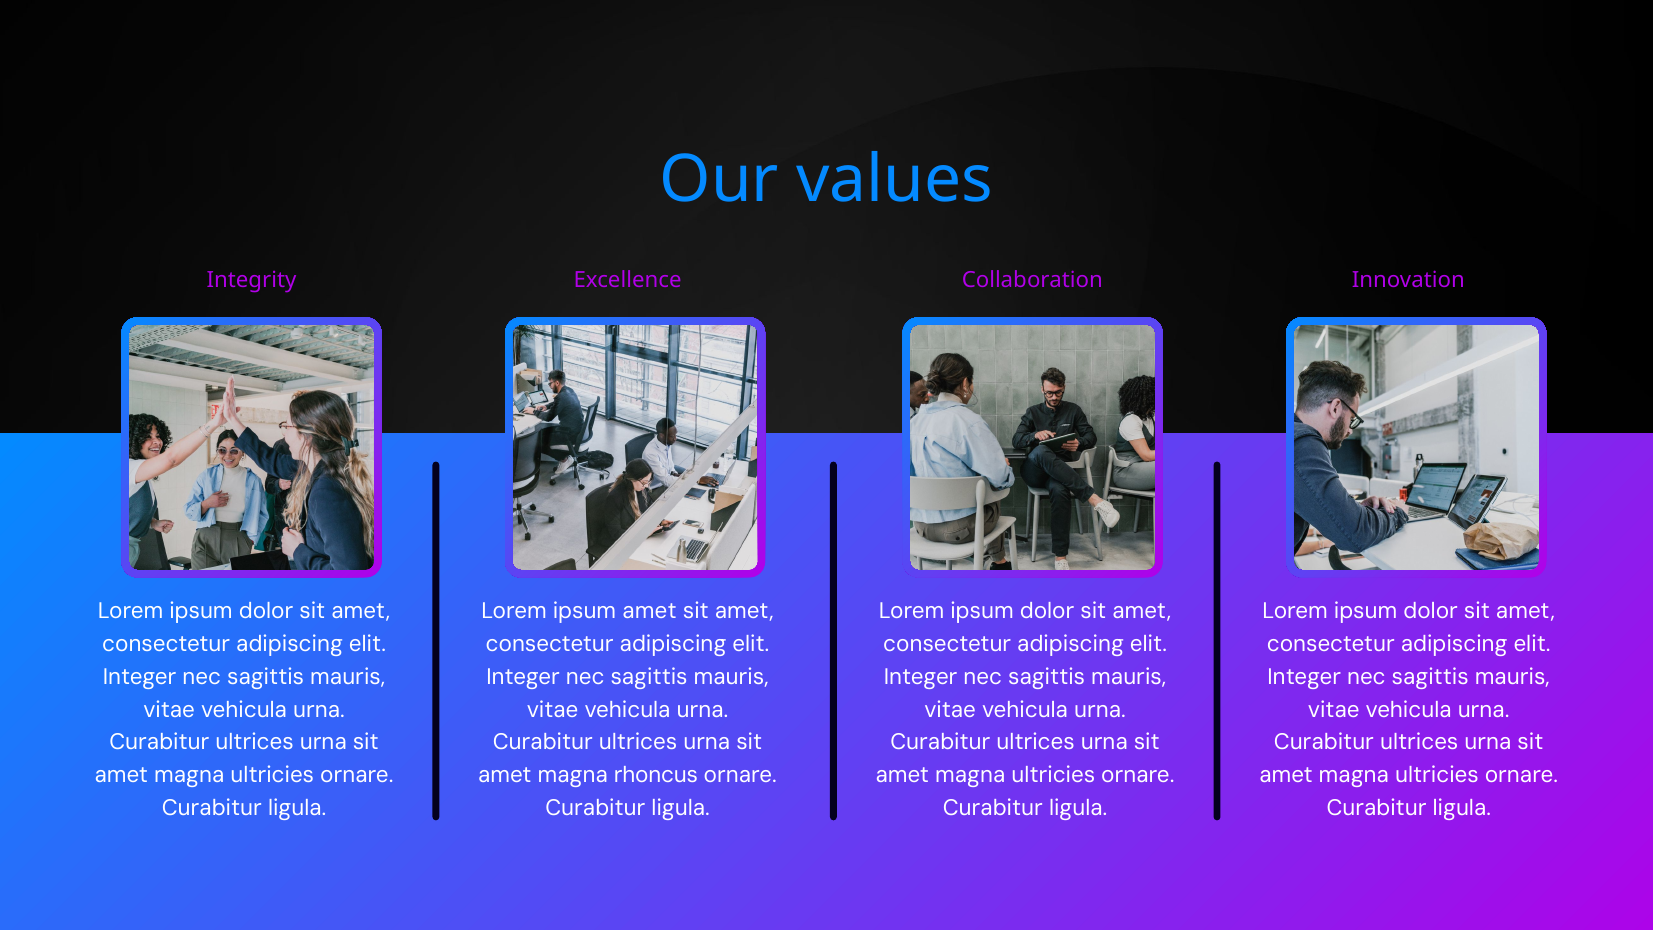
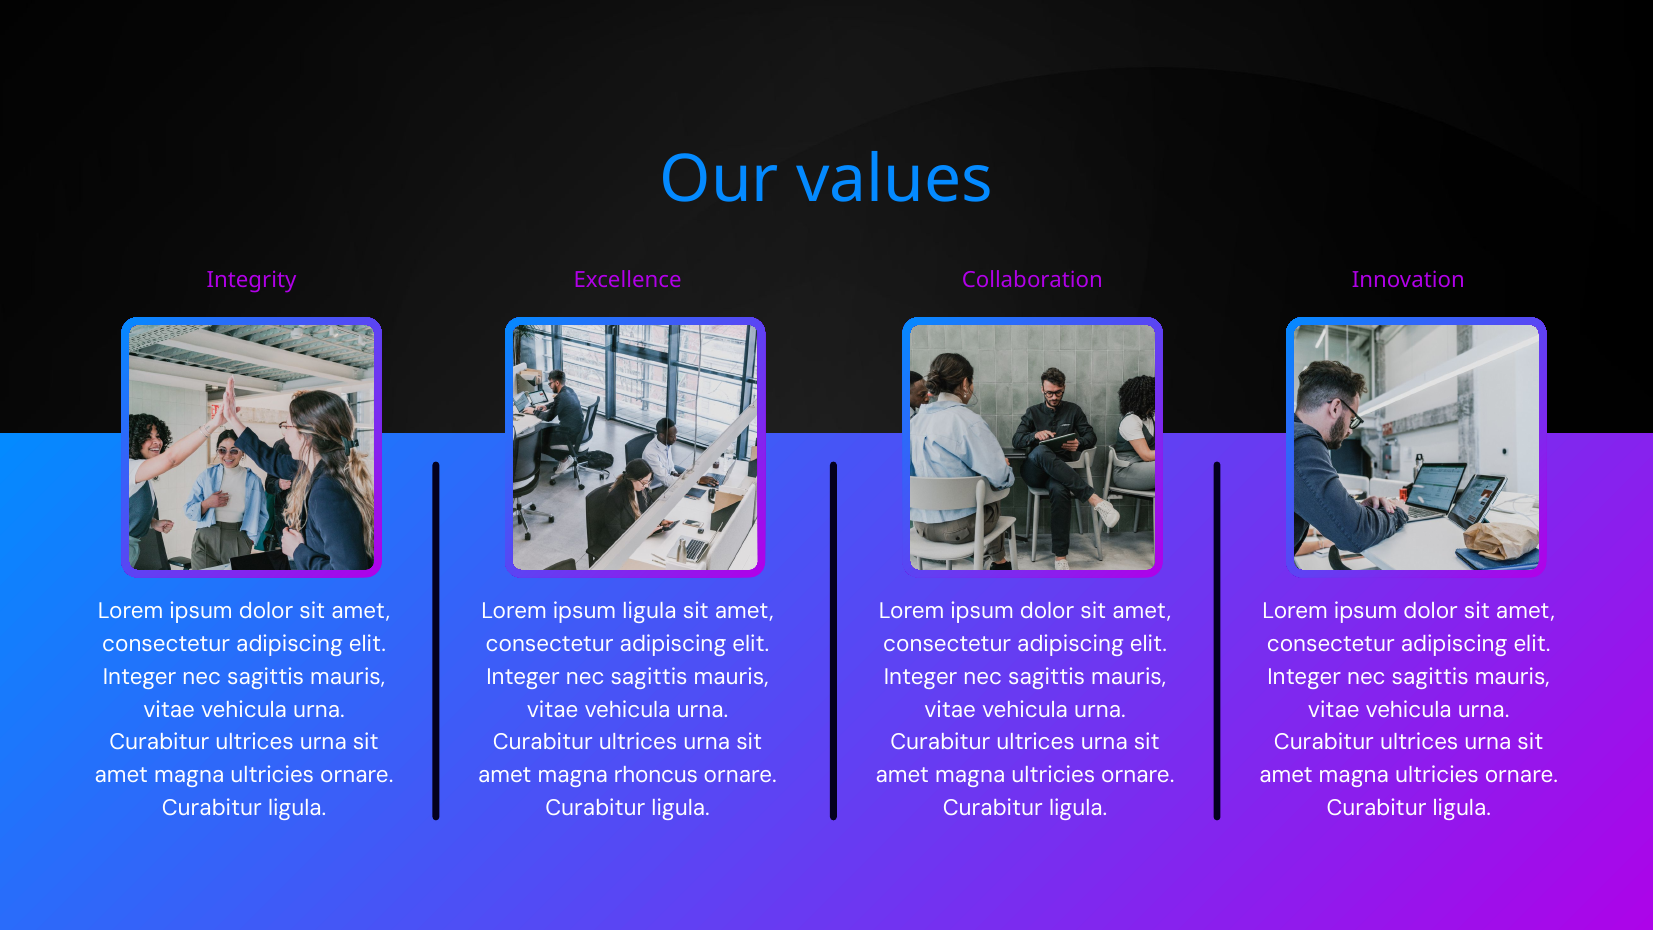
ipsum amet: amet -> ligula
